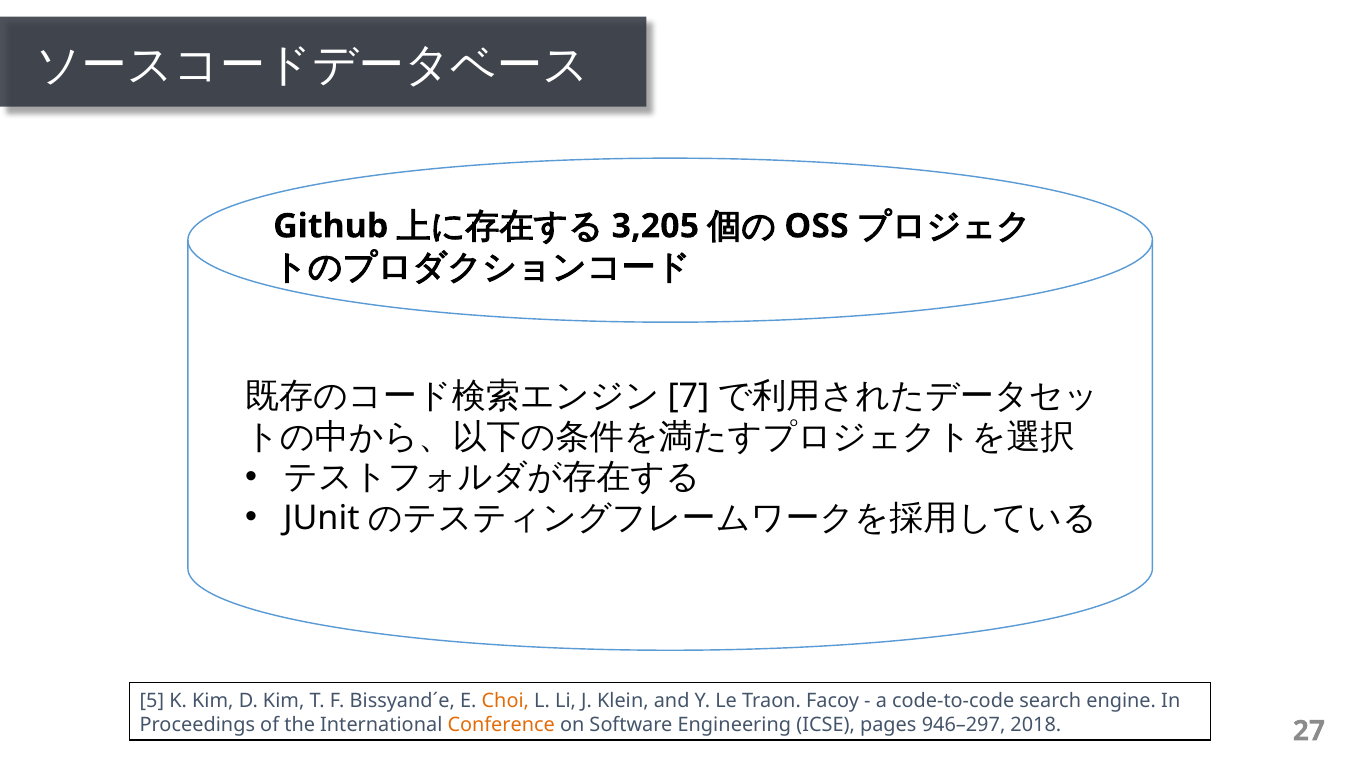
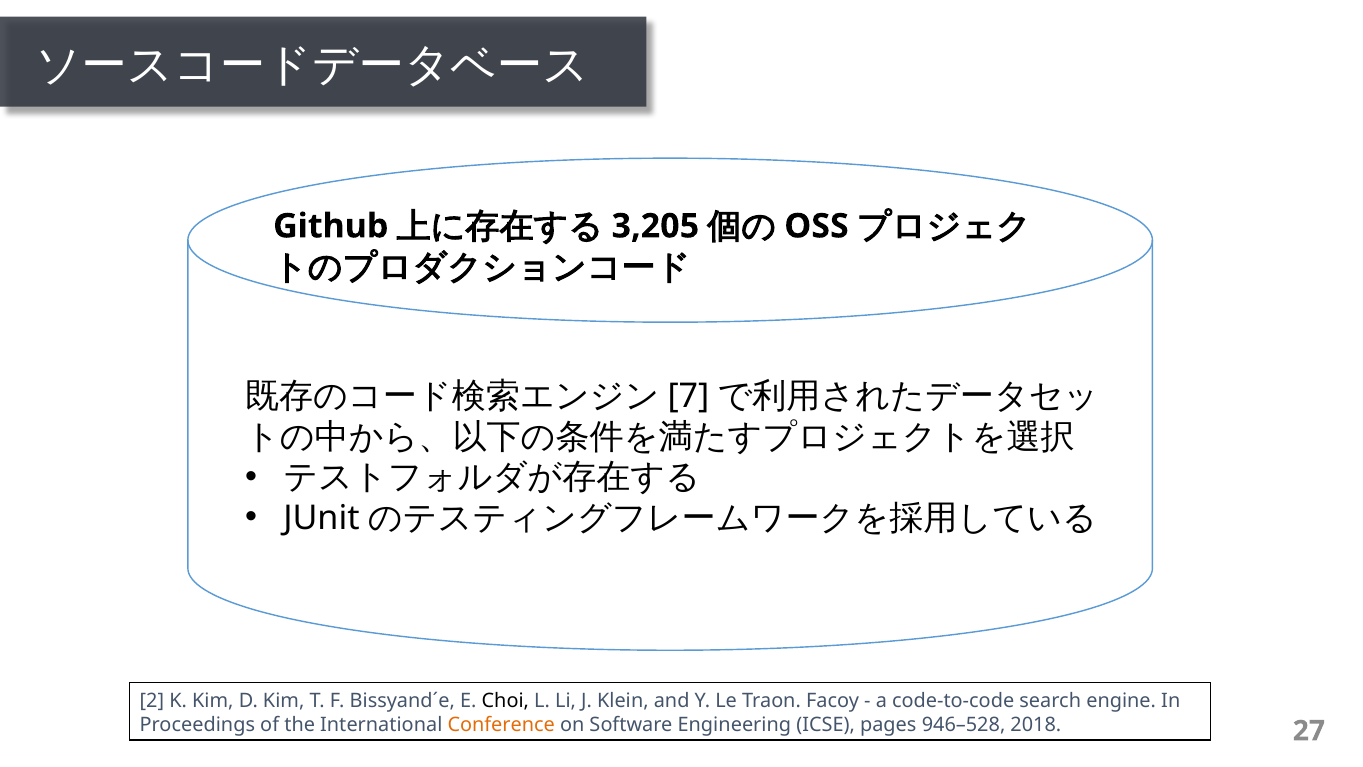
5: 5 -> 2
Choi colour: orange -> black
946–297: 946–297 -> 946–528
